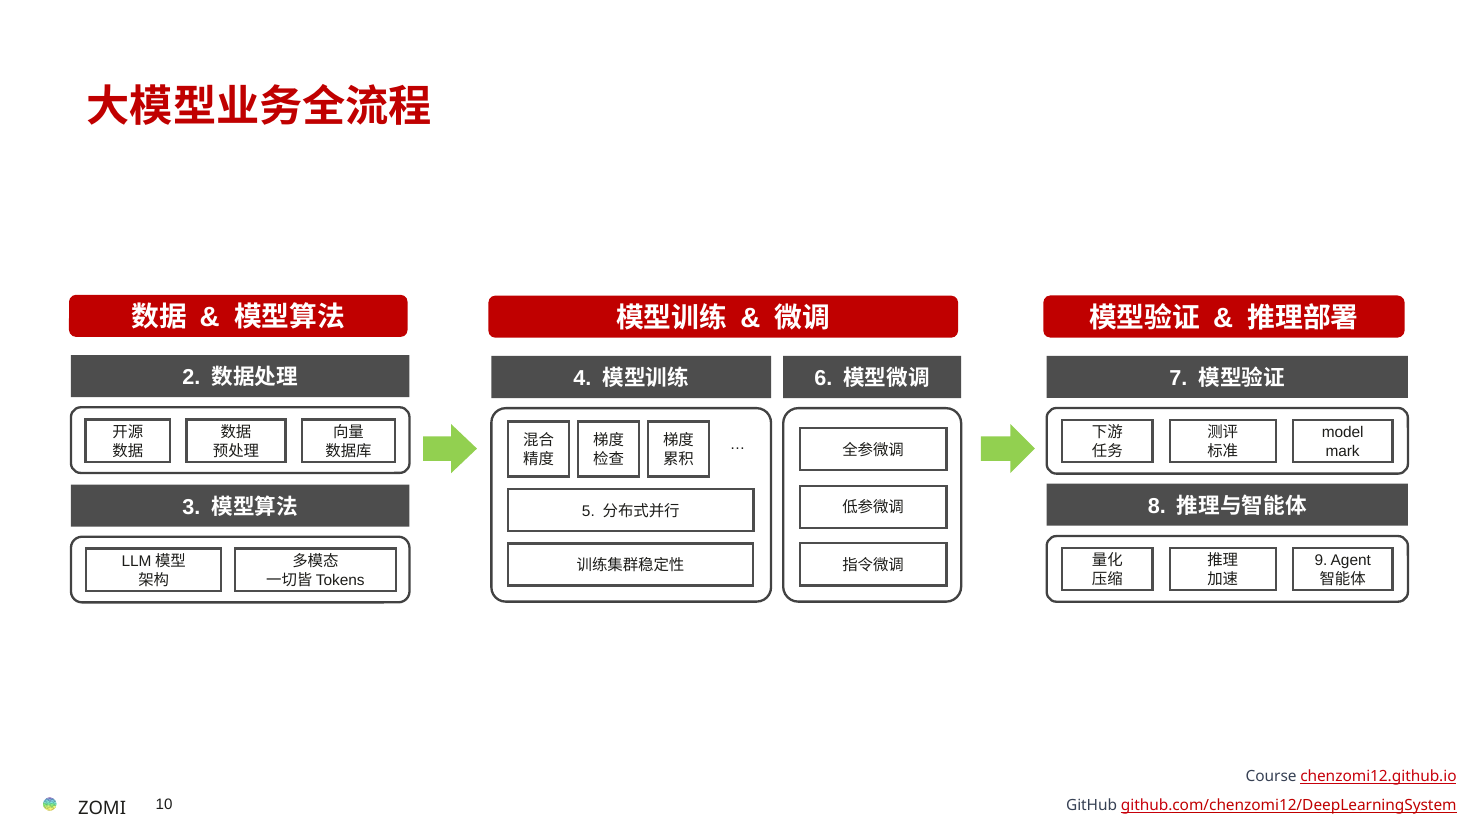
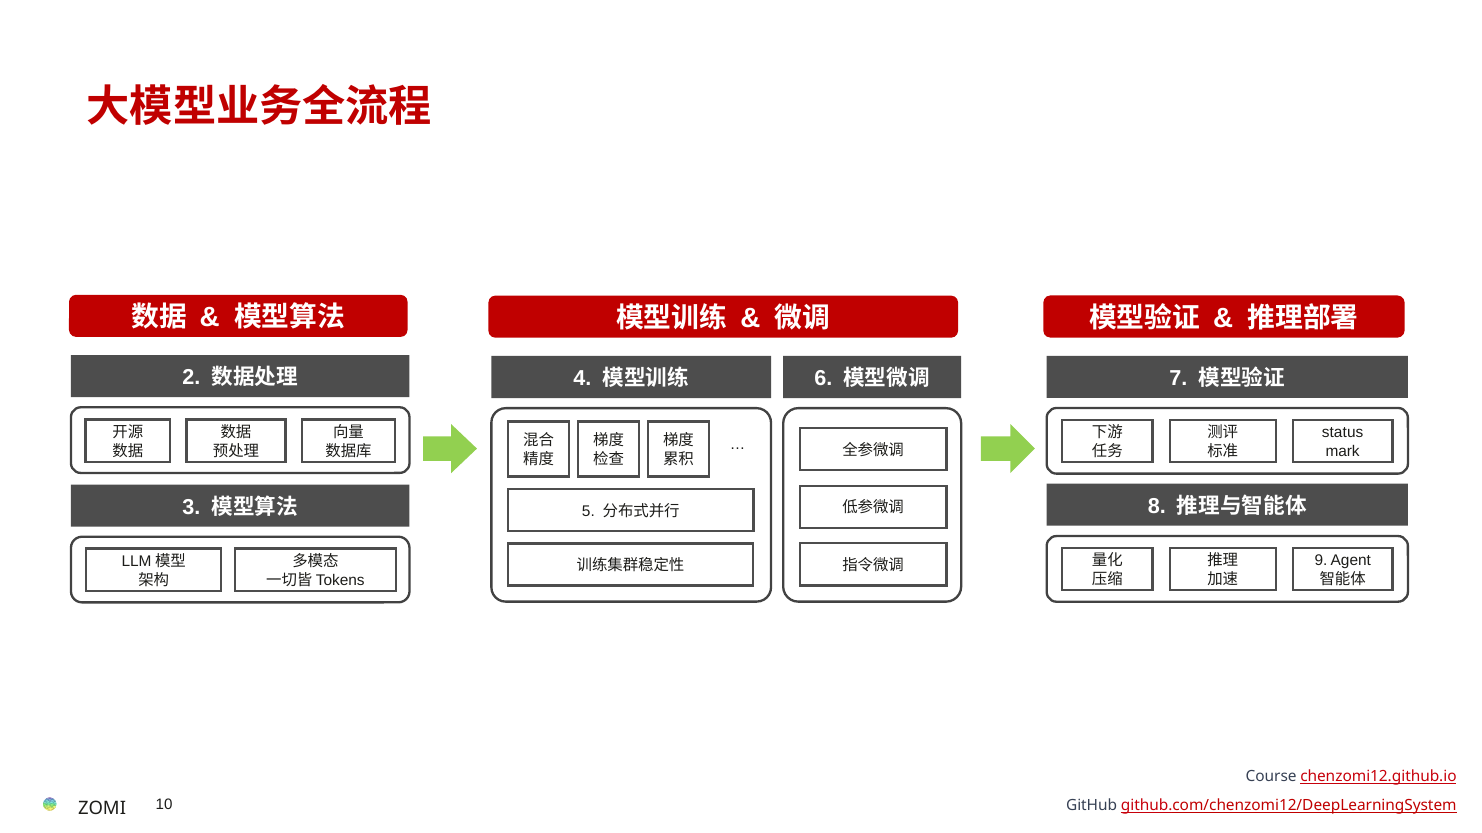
model: model -> status
